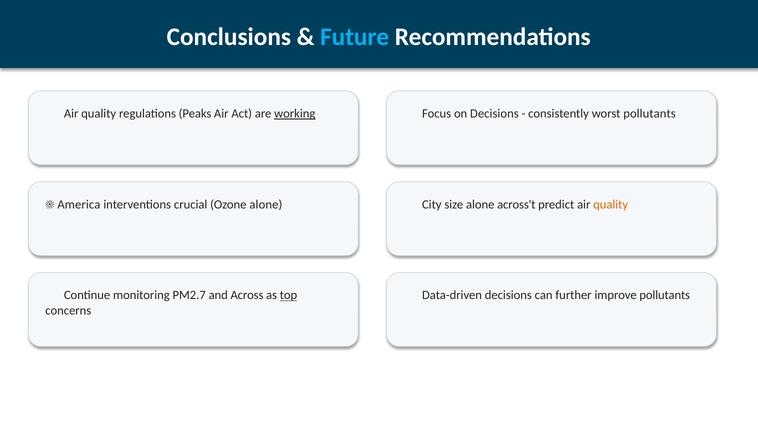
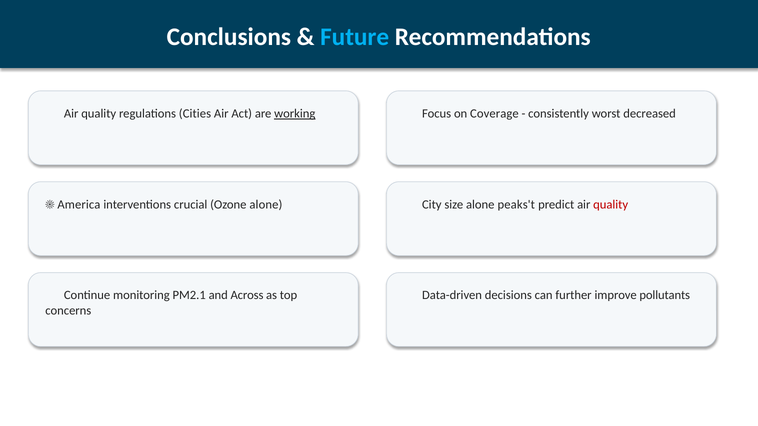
Peaks: Peaks -> Cities
on Decisions: Decisions -> Coverage
worst pollutants: pollutants -> decreased
across't: across't -> peaks't
quality at (611, 205) colour: orange -> red
PM2.7: PM2.7 -> PM2.1
top underline: present -> none
